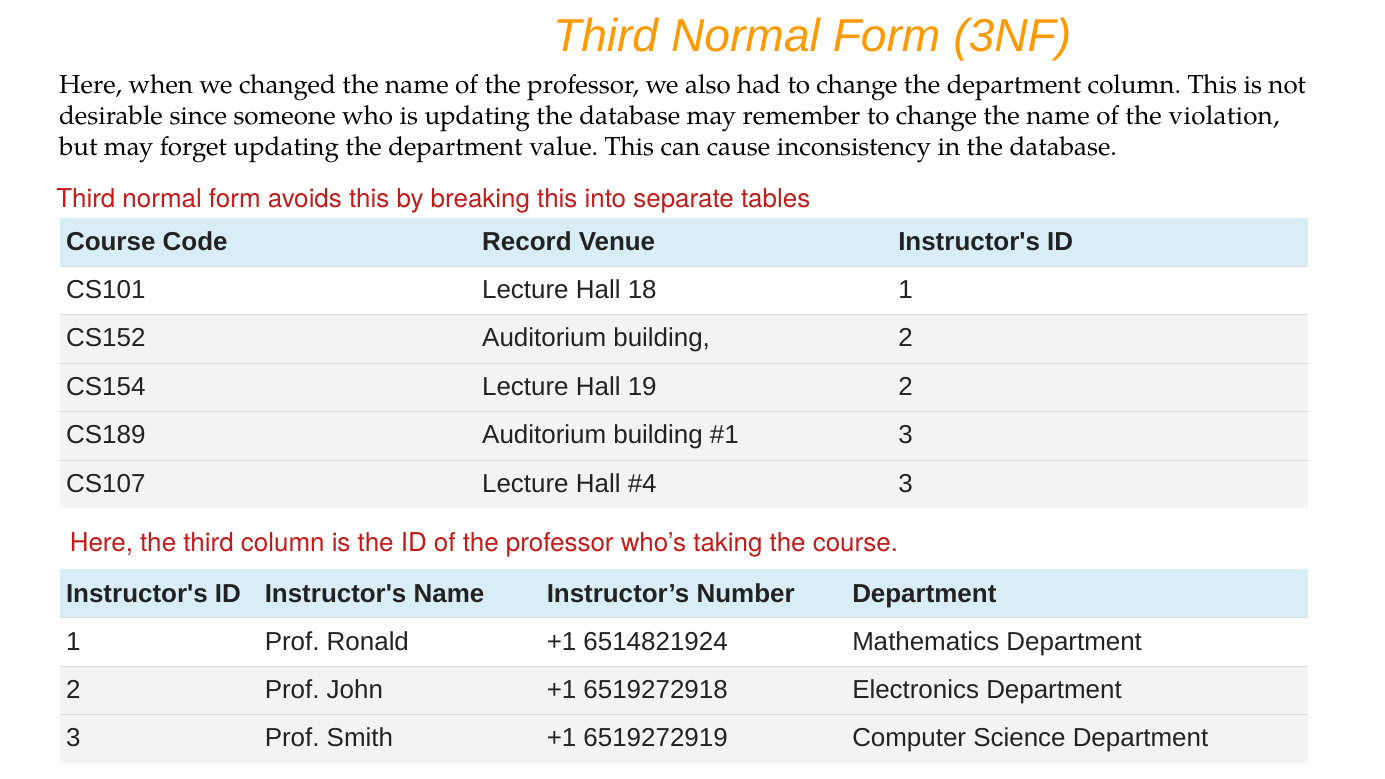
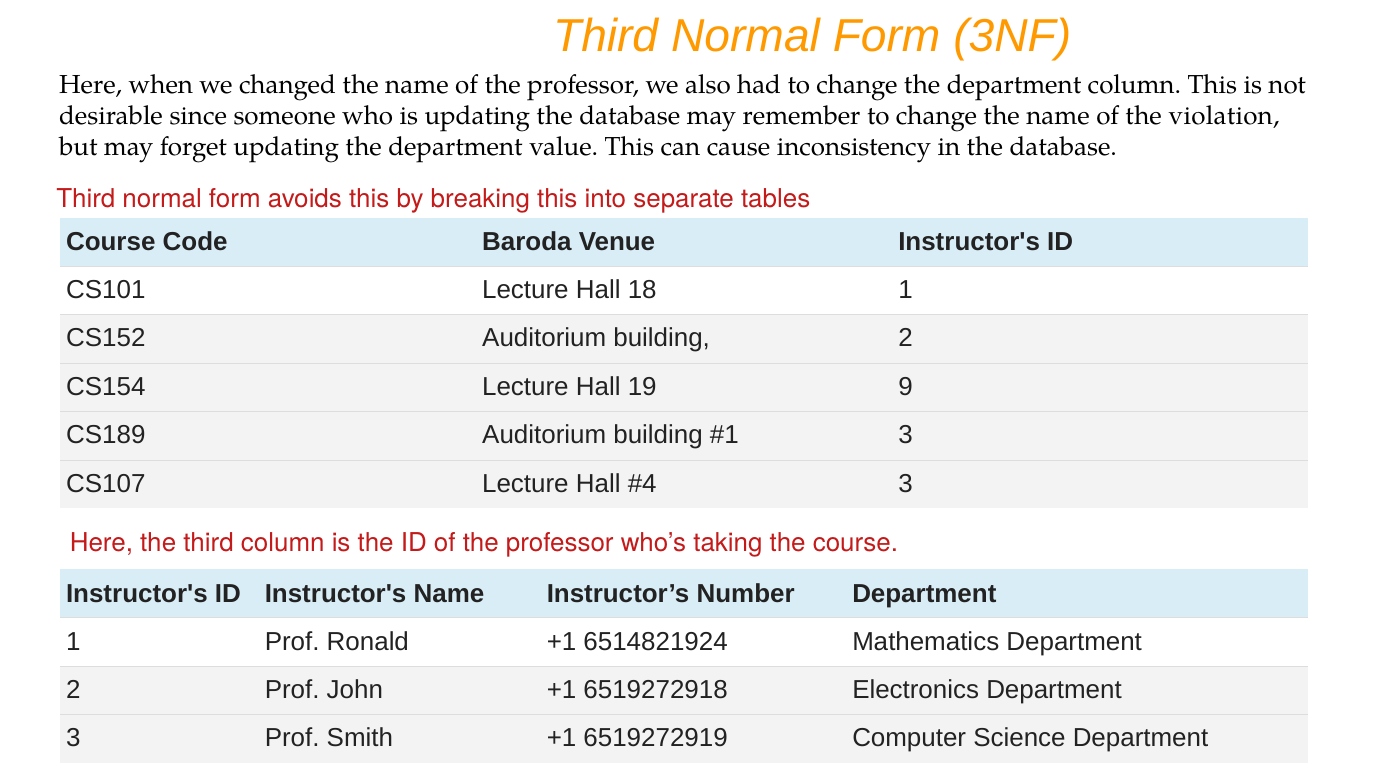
Record: Record -> Baroda
19 2: 2 -> 9
